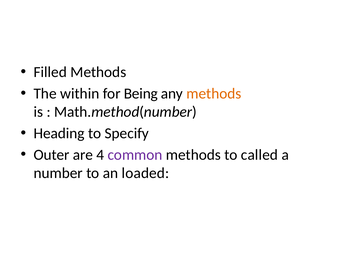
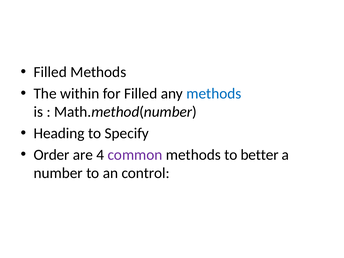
for Being: Being -> Filled
methods at (214, 94) colour: orange -> blue
Outer: Outer -> Order
called: called -> better
loaded: loaded -> control
